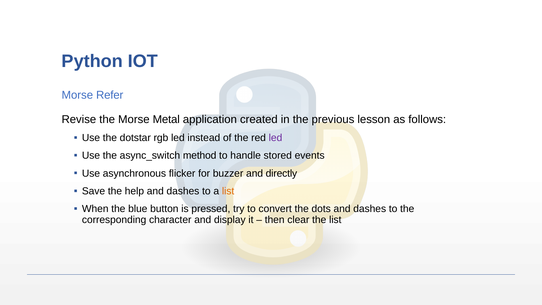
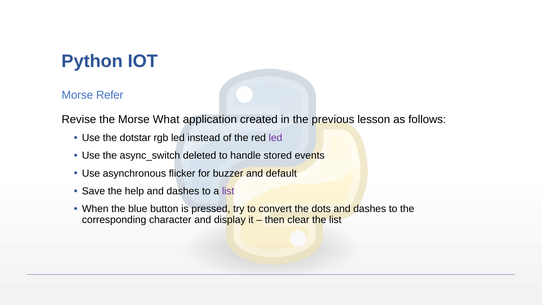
Metal: Metal -> What
method: method -> deleted
directly: directly -> default
list at (228, 191) colour: orange -> purple
